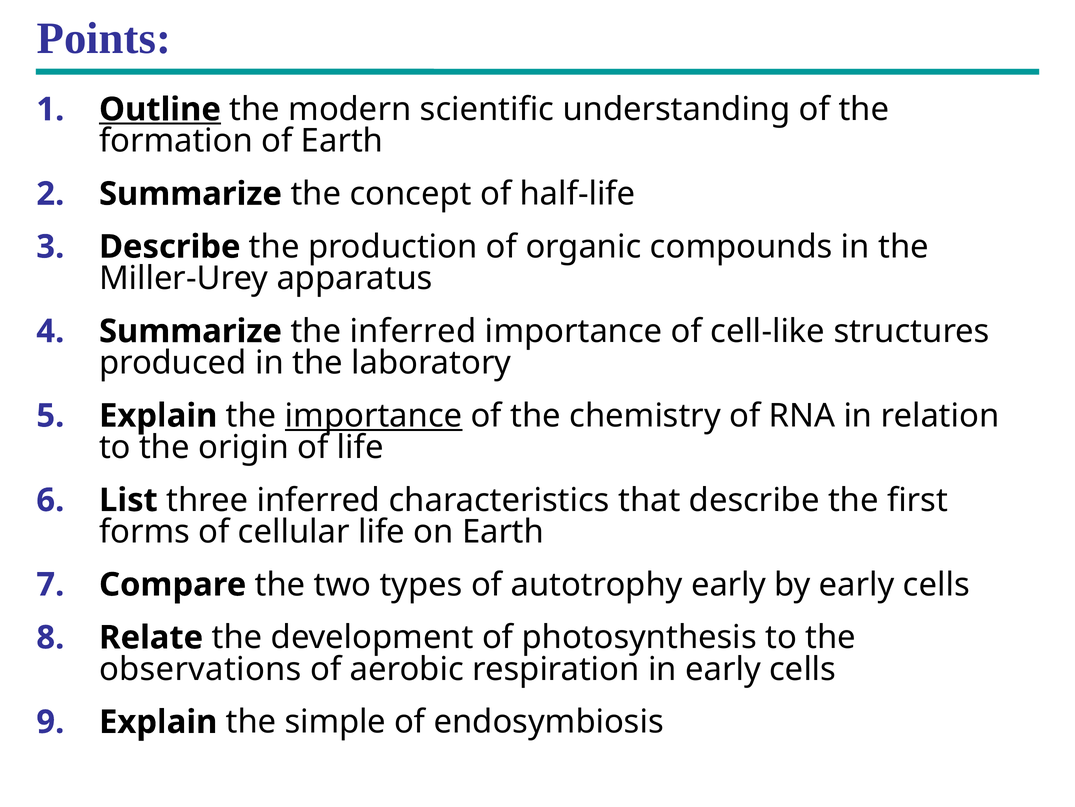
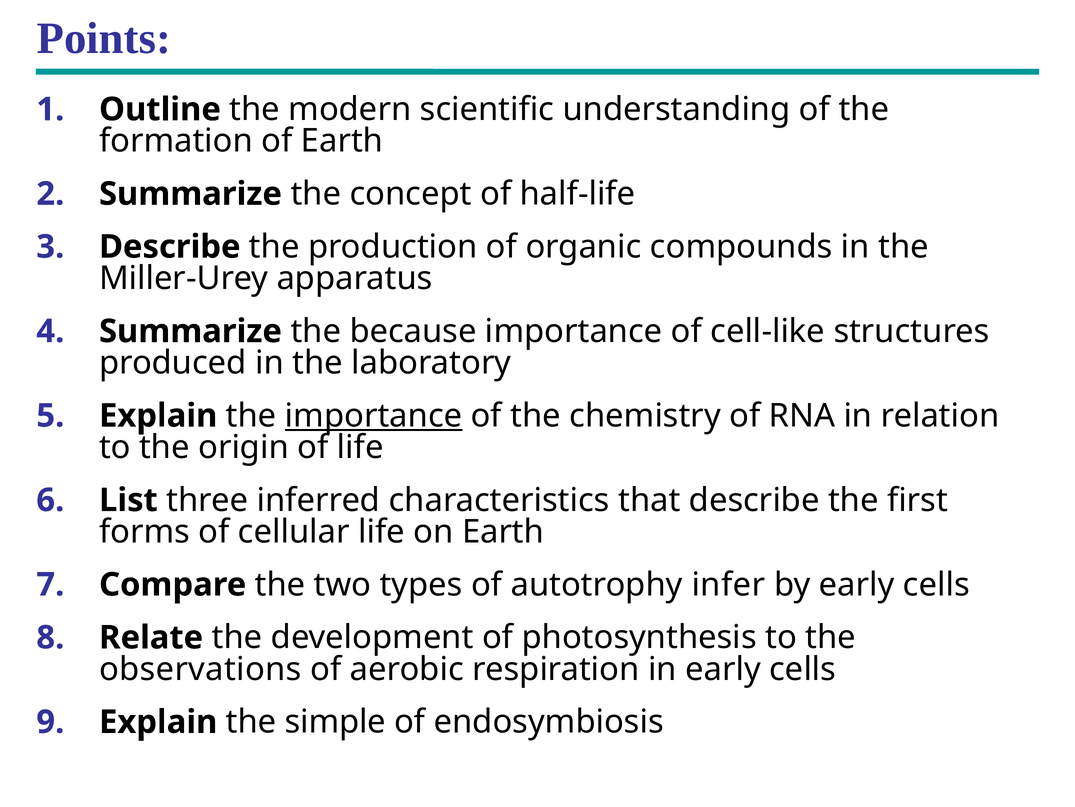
Outline underline: present -> none
the inferred: inferred -> because
autotrophy early: early -> infer
